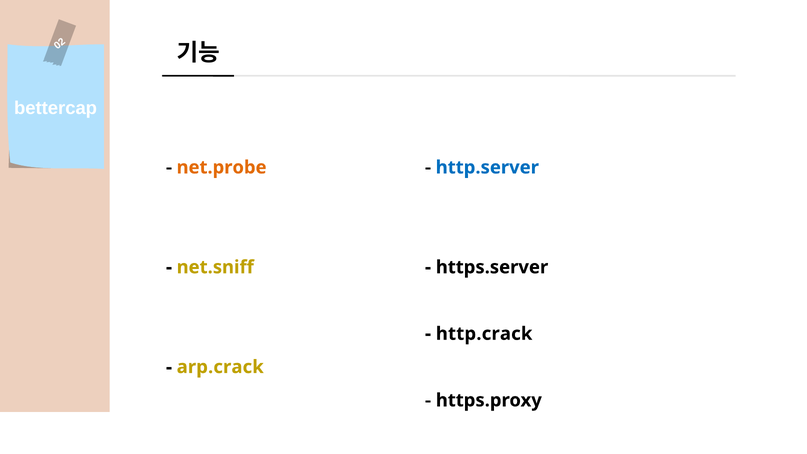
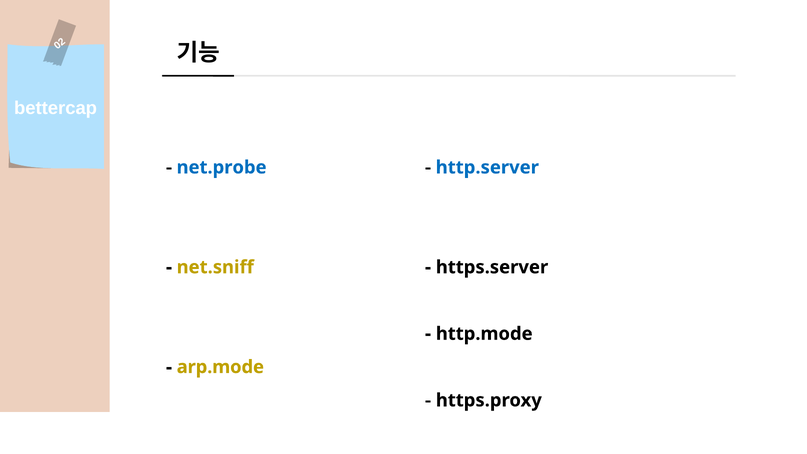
net.probe colour: orange -> blue
http.crack: http.crack -> http.mode
arp.crack: arp.crack -> arp.mode
